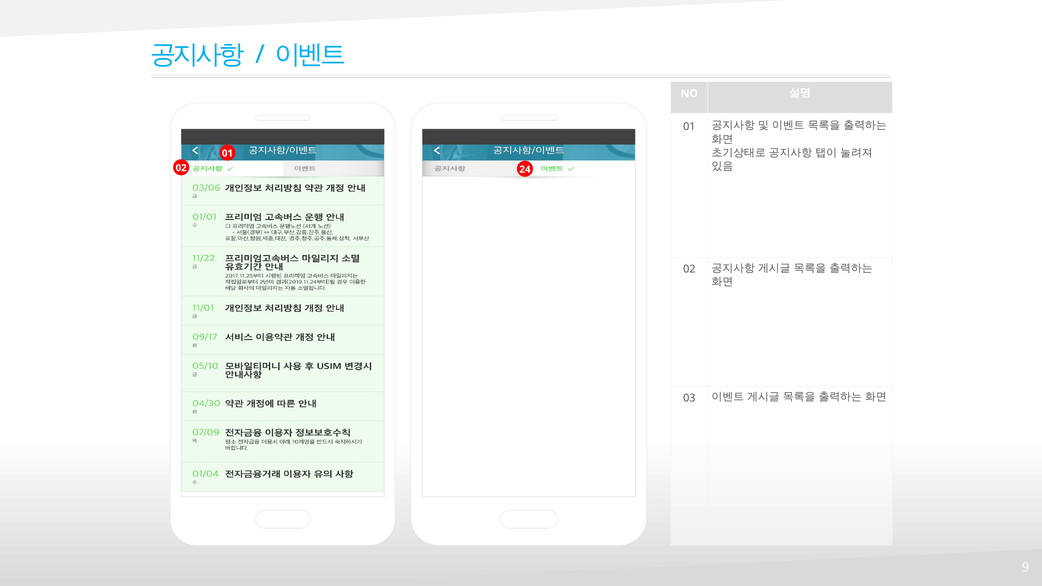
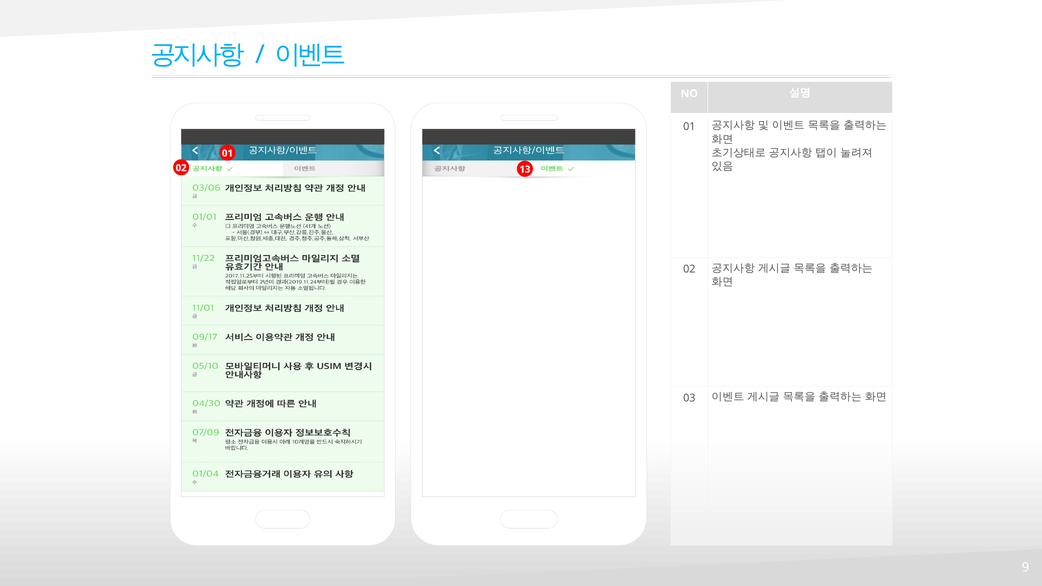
24: 24 -> 13
